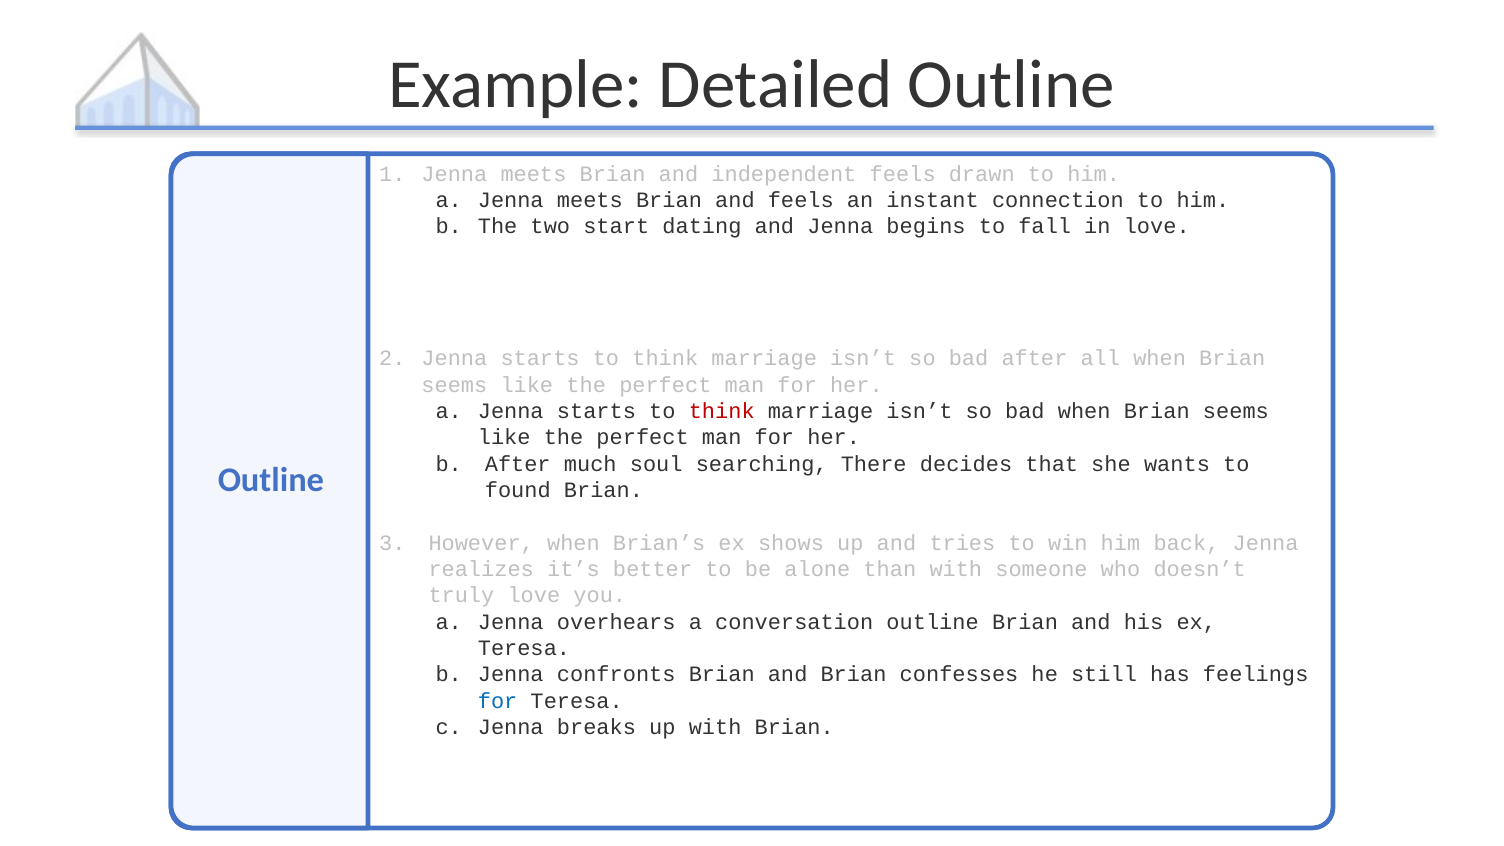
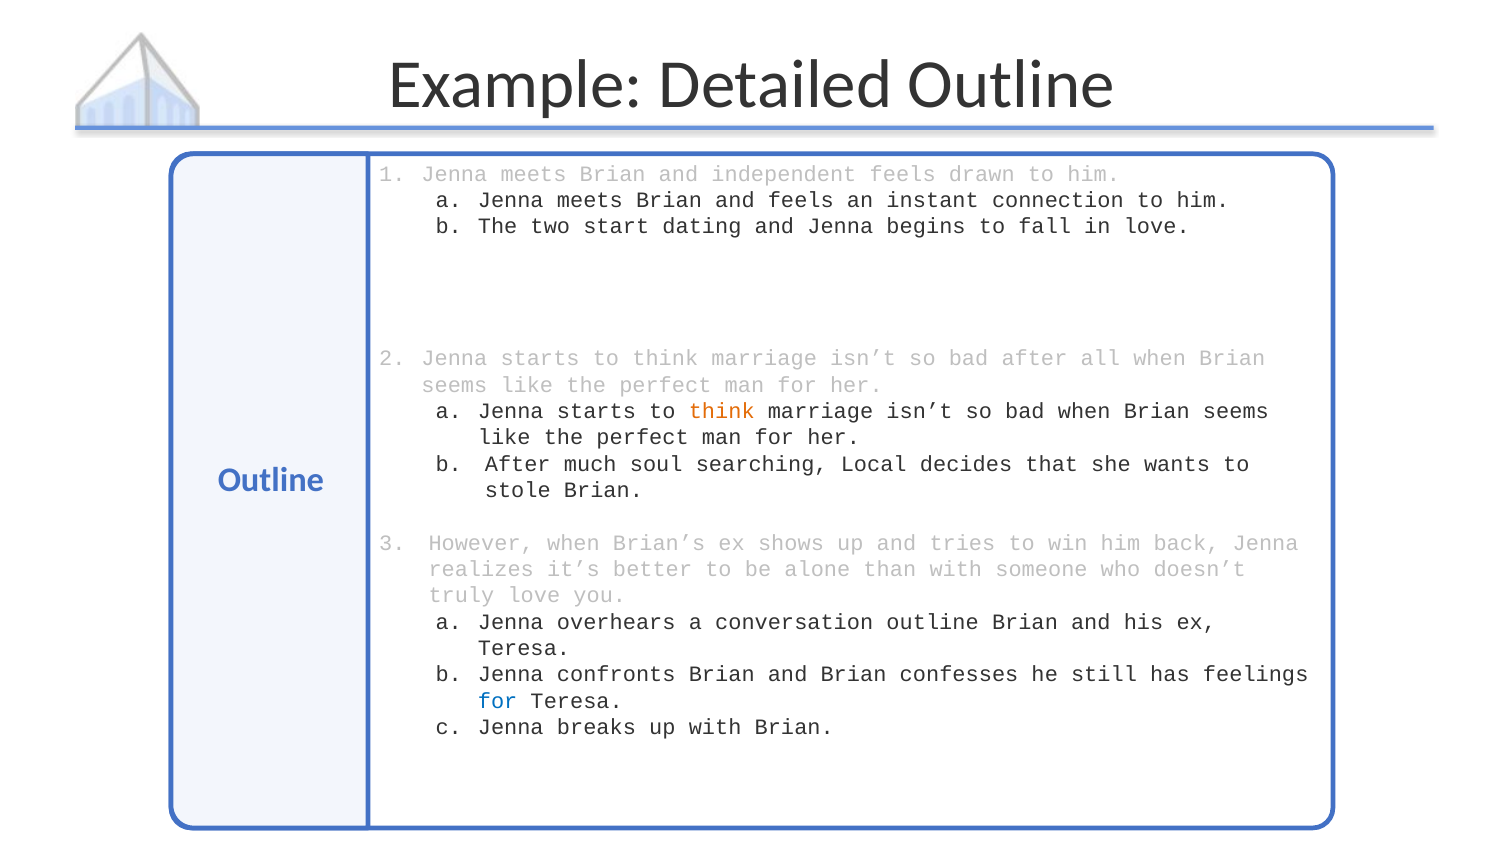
think at (722, 411) colour: red -> orange
There: There -> Local
found: found -> stole
